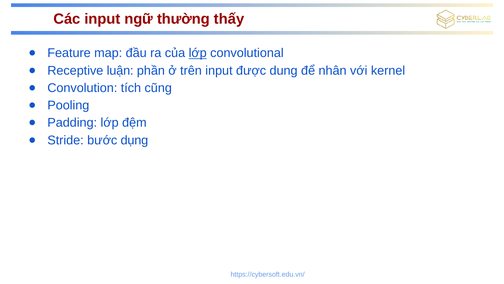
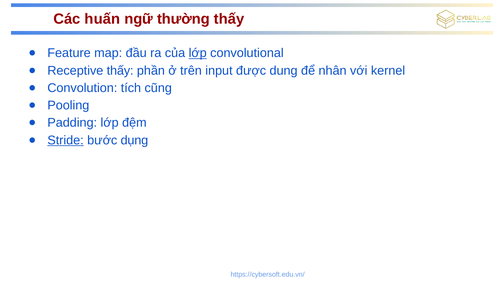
Các input: input -> huấn
Receptive luận: luận -> thấy
Stride underline: none -> present
